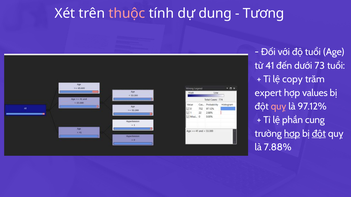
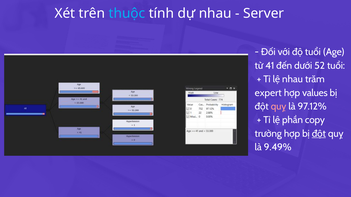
thuộc colour: pink -> light blue
dự dung: dung -> nhau
Tương: Tương -> Server
73: 73 -> 52
lệ copy: copy -> nhau
cung: cung -> copy
hợp at (292, 134) underline: present -> none
7.88%: 7.88% -> 9.49%
